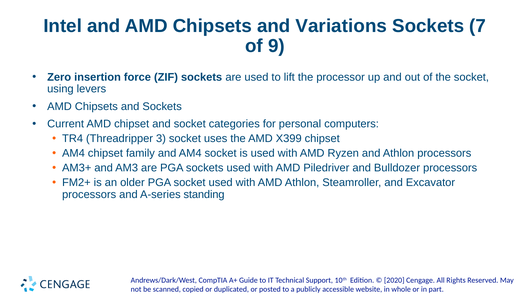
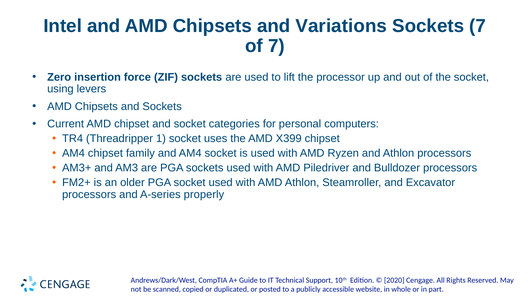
of 9: 9 -> 7
3: 3 -> 1
standing: standing -> properly
